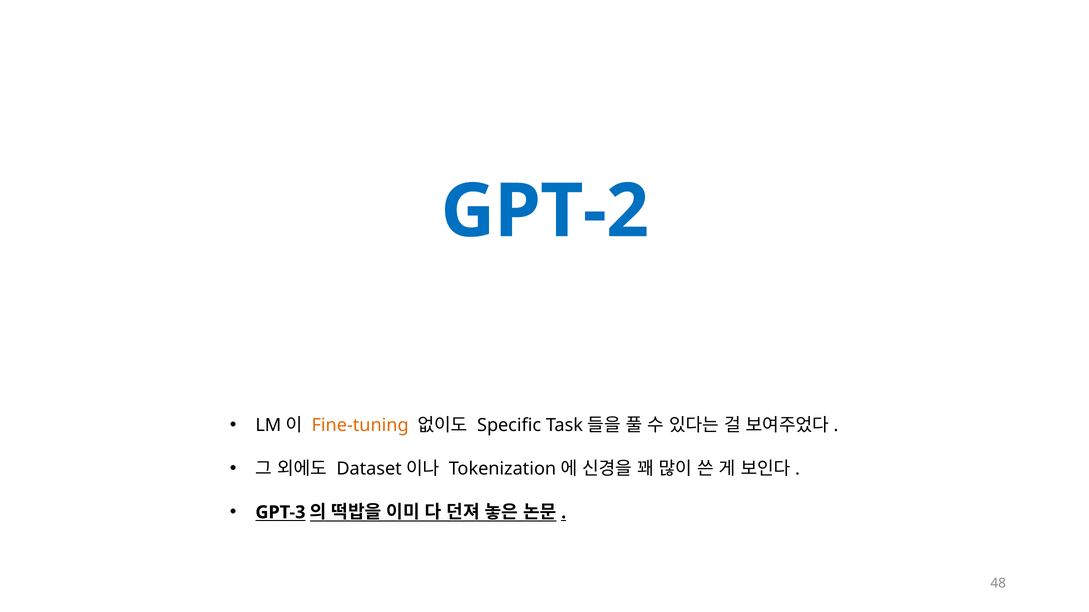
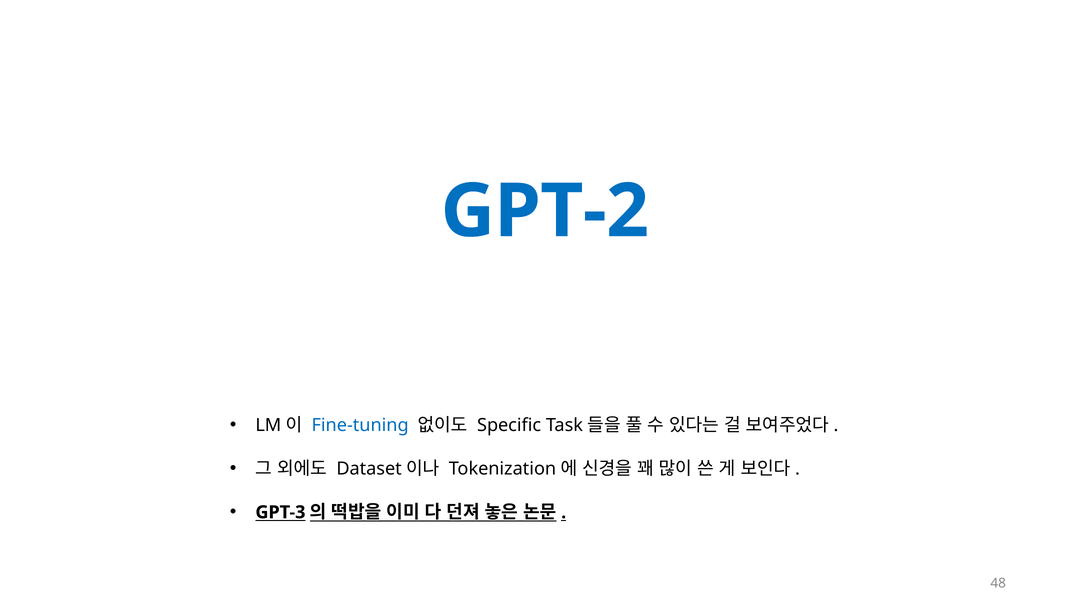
Fine-tuning colour: orange -> blue
